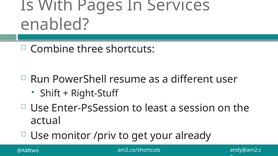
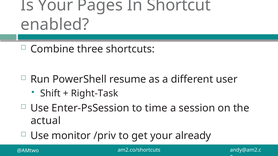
Is With: With -> Your
Services: Services -> Shortcut
Right-Stuff: Right-Stuff -> Right-Task
least: least -> time
